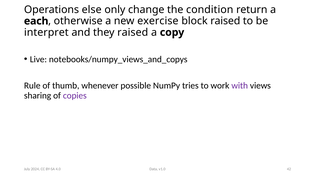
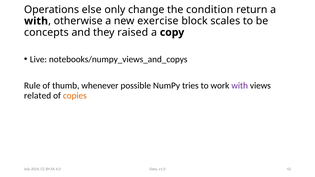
each at (36, 21): each -> with
block raised: raised -> scales
interpret: interpret -> concepts
sharing: sharing -> related
copies colour: purple -> orange
